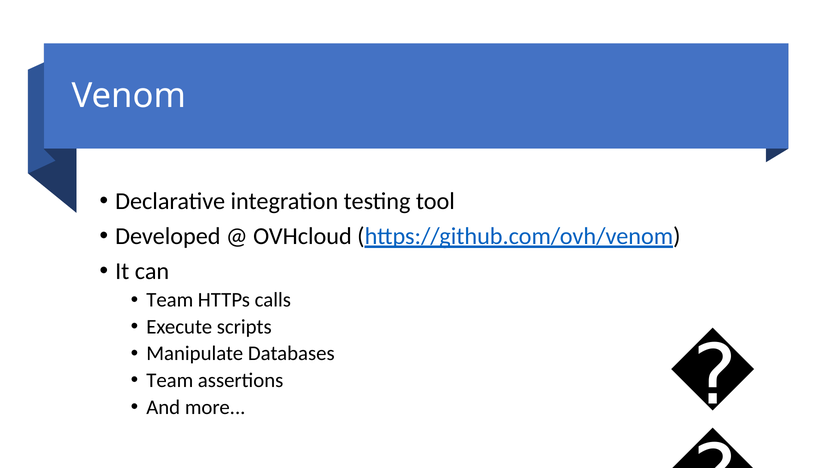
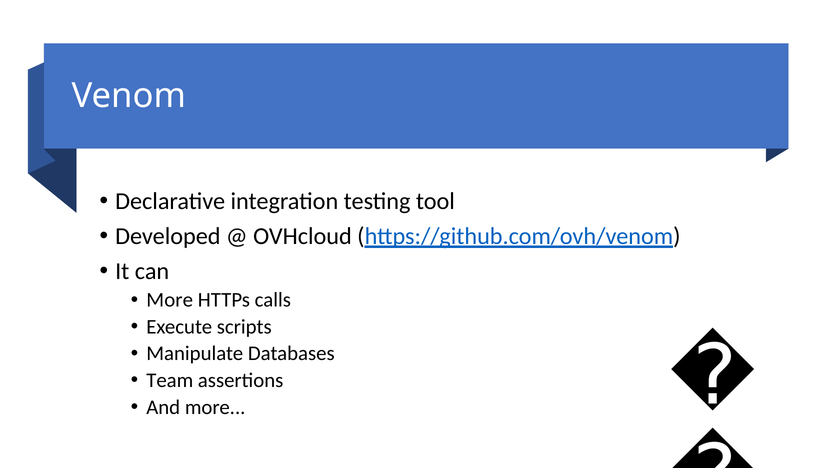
Team at (170, 300): Team -> More
